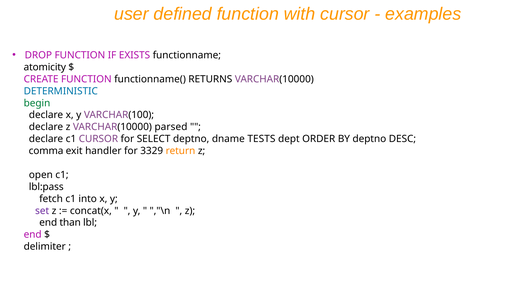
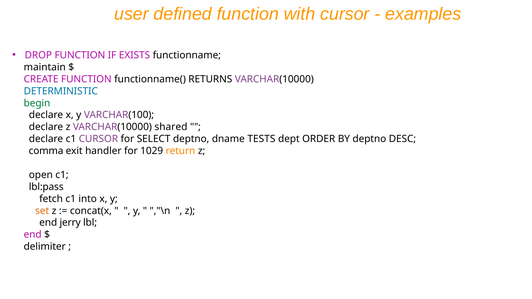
atomicity: atomicity -> maintain
parsed: parsed -> shared
3329: 3329 -> 1029
set colour: purple -> orange
than: than -> jerry
